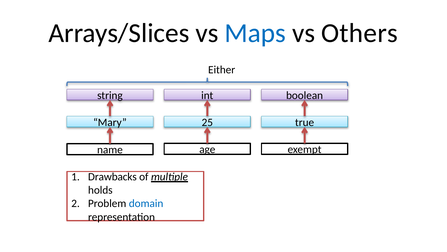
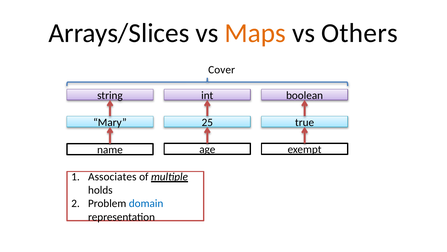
Maps colour: blue -> orange
Either: Either -> Cover
Drawbacks: Drawbacks -> Associates
